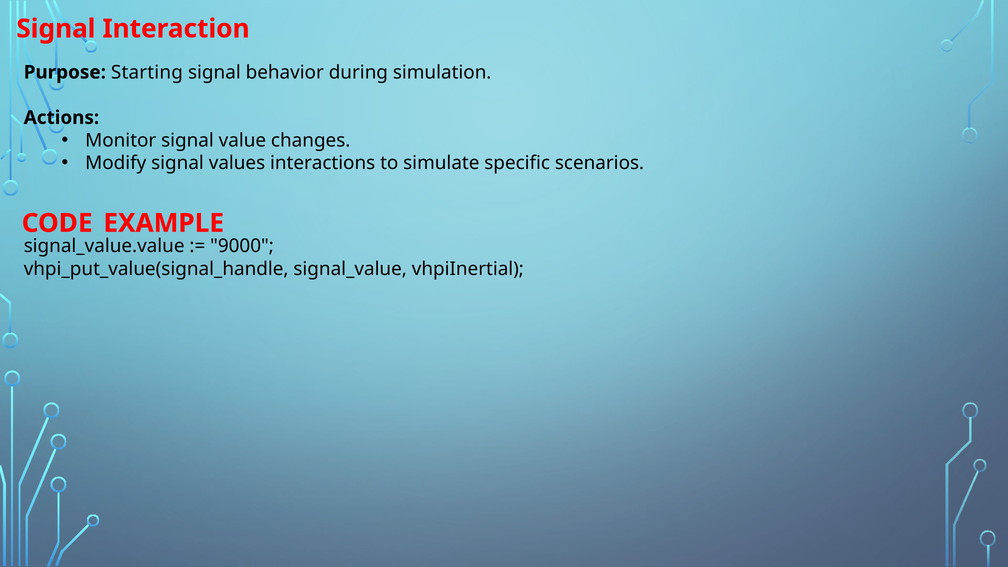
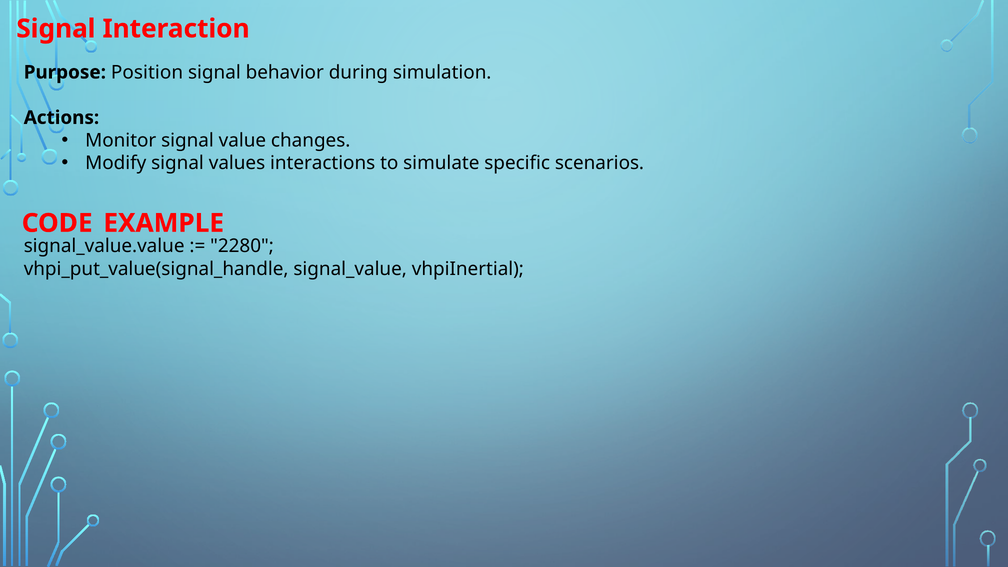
Starting: Starting -> Position
9000: 9000 -> 2280
